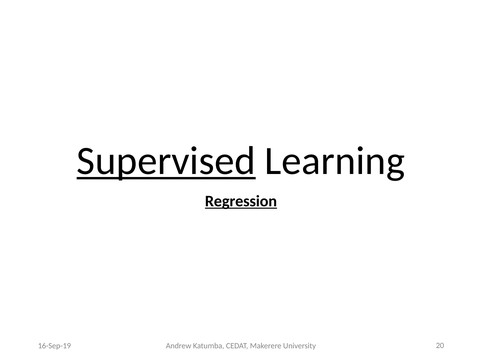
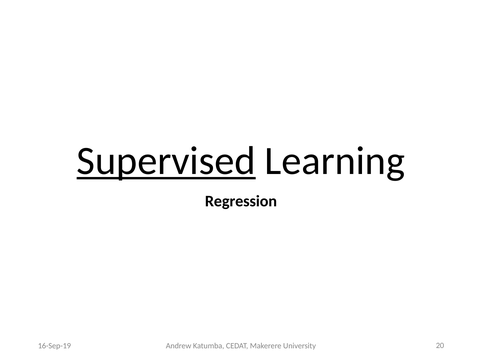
Regression underline: present -> none
